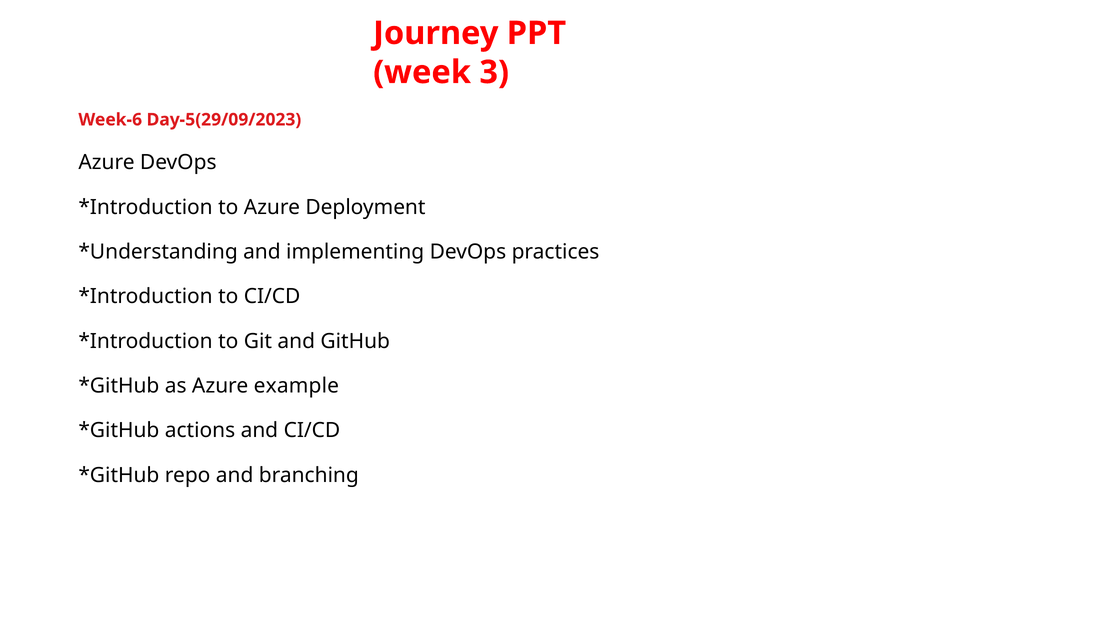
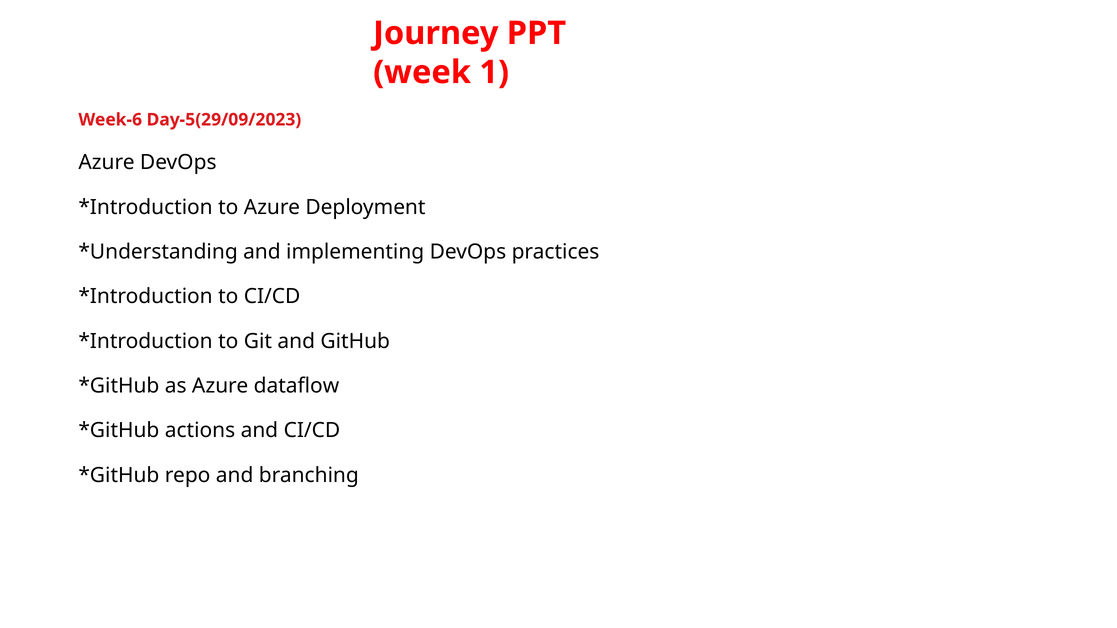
3: 3 -> 1
example: example -> dataflow
